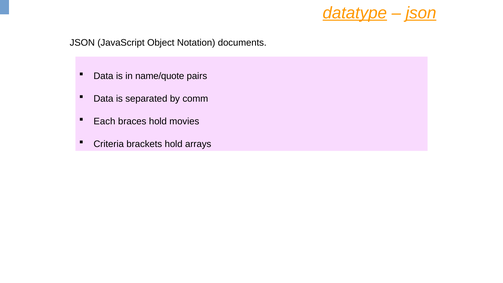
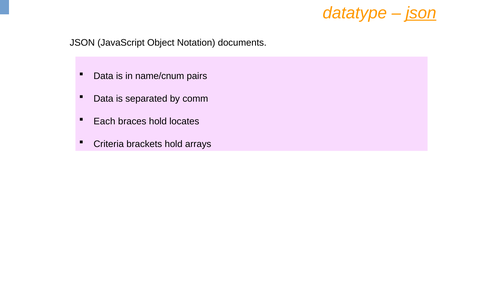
datatype underline: present -> none
name/quote: name/quote -> name/cnum
movies: movies -> locates
